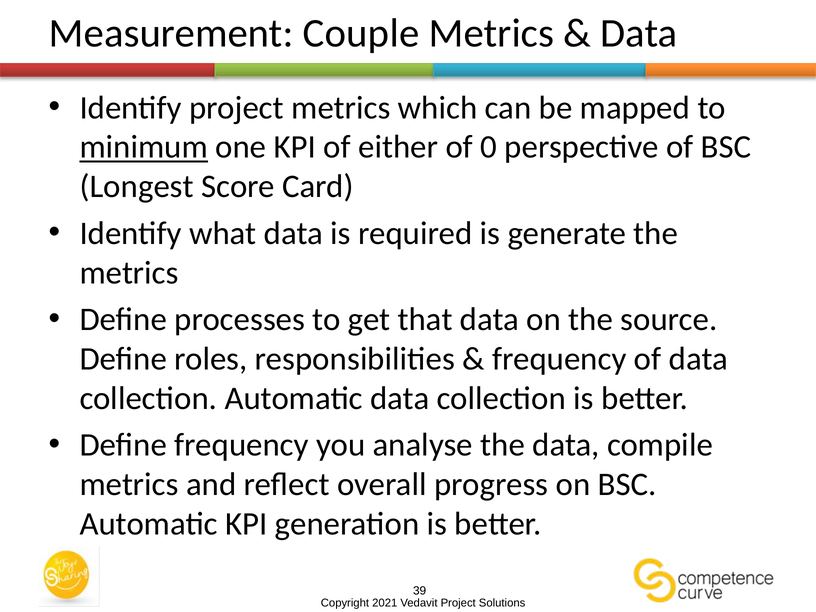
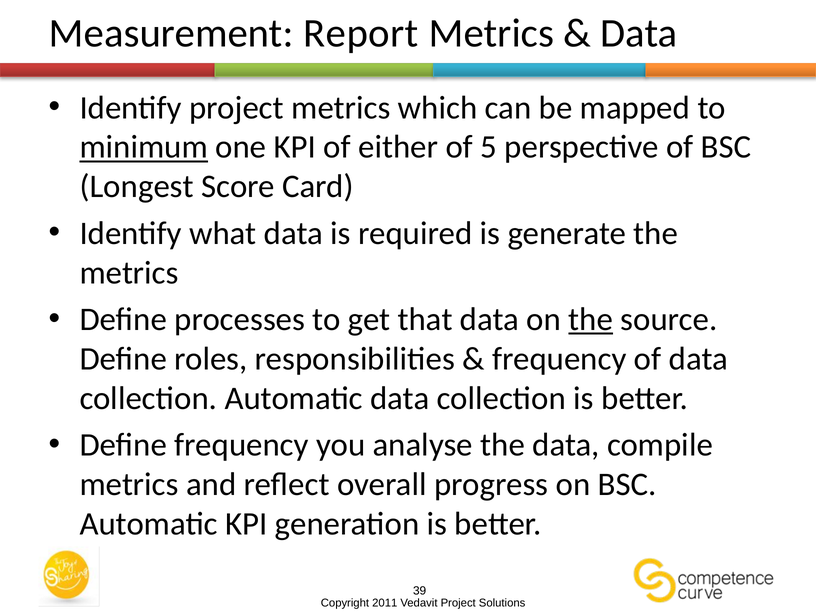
Couple: Couple -> Report
0: 0 -> 5
the at (591, 319) underline: none -> present
2021: 2021 -> 2011
